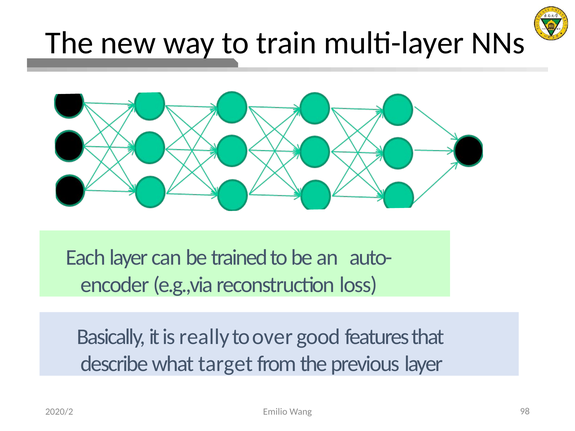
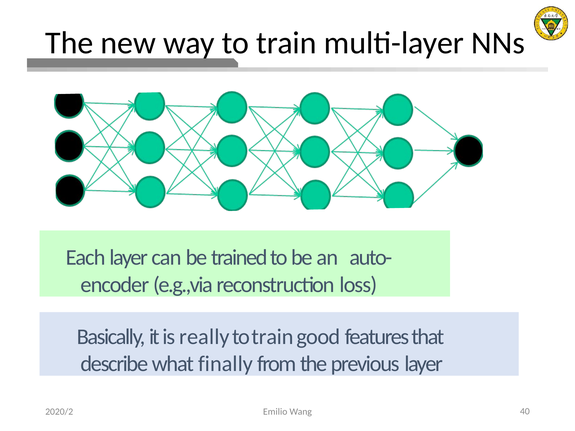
over at (272, 337): over -> train
target: target -> finally
98: 98 -> 40
